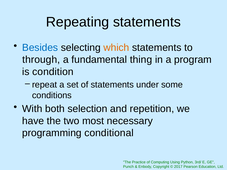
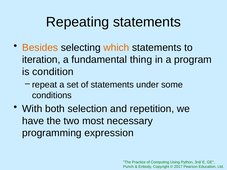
Besides colour: blue -> orange
through: through -> iteration
conditional: conditional -> expression
